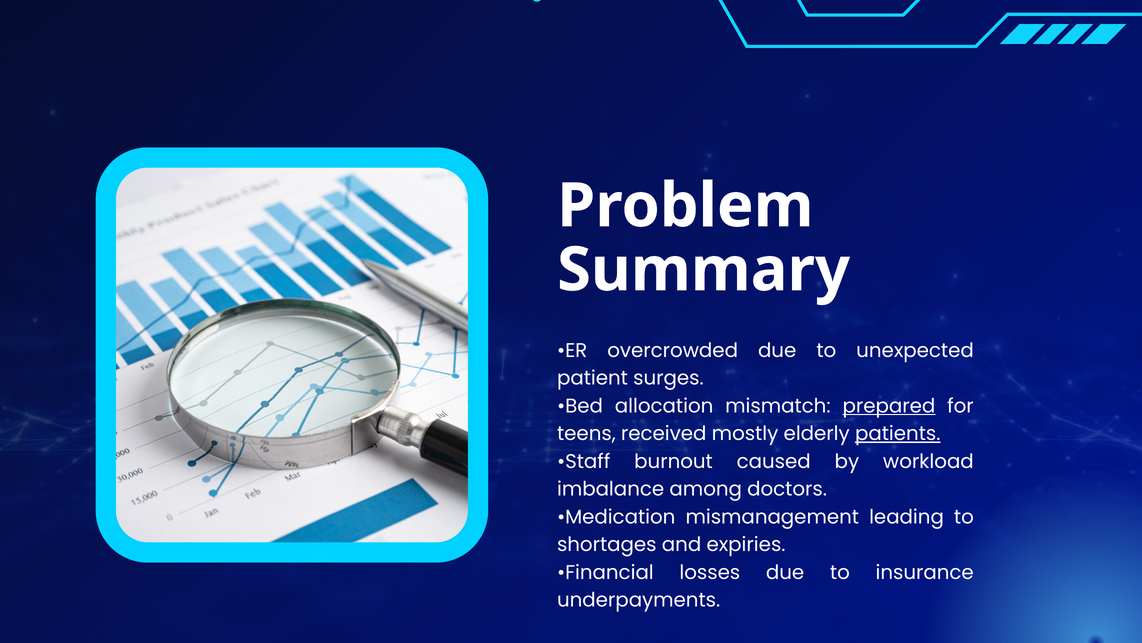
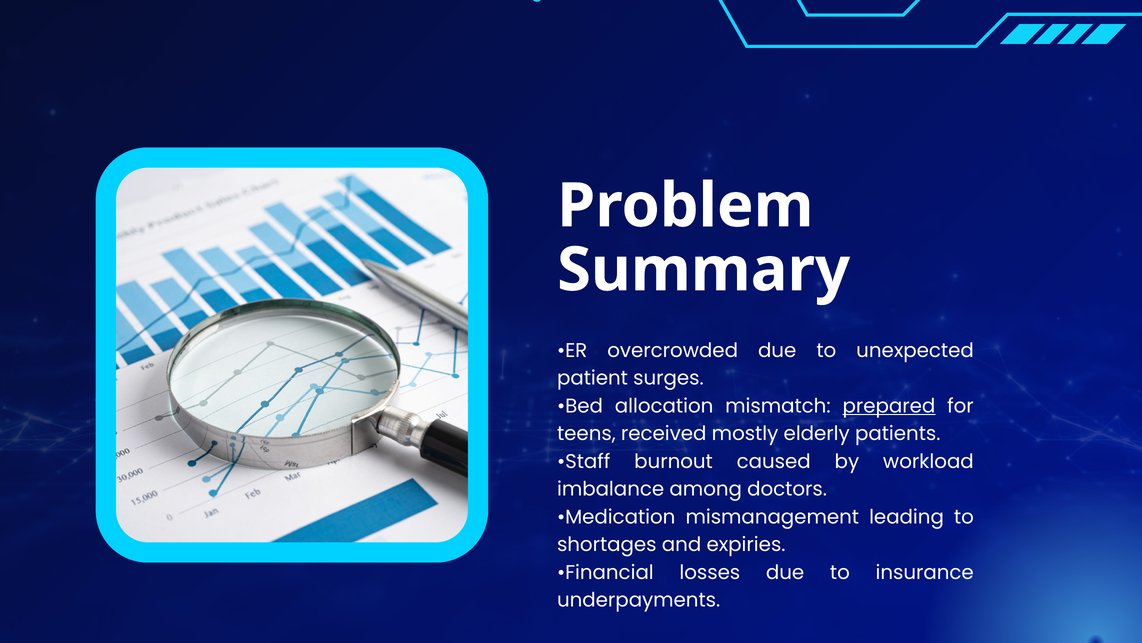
patients underline: present -> none
